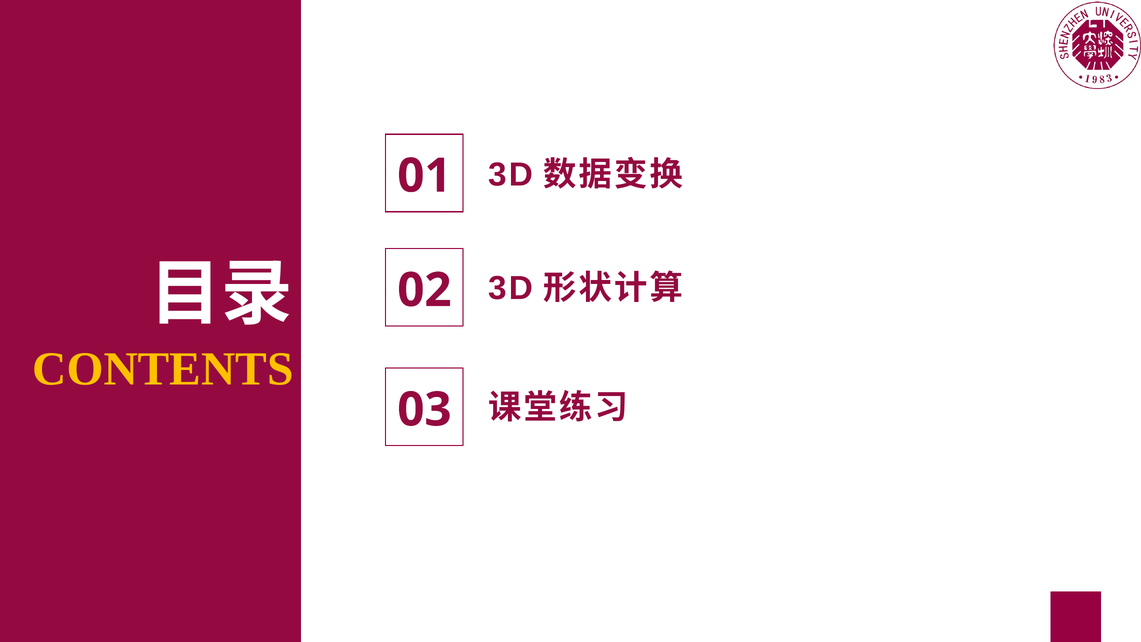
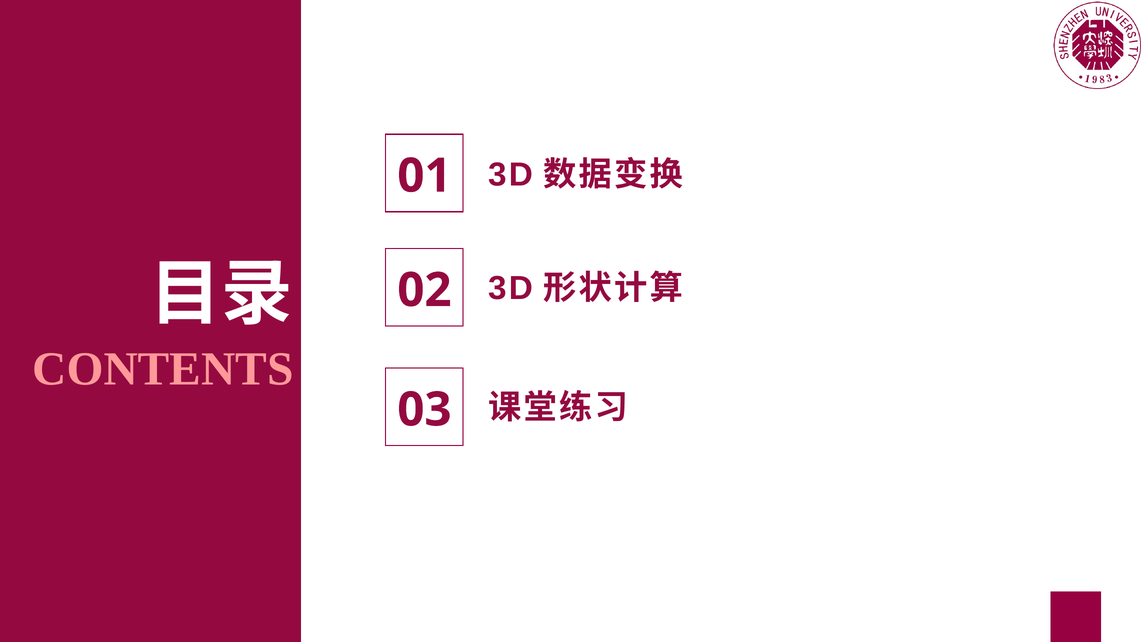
CONTENTS colour: yellow -> pink
